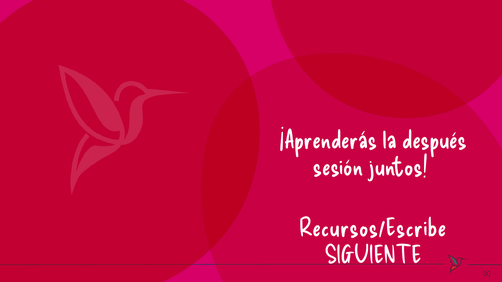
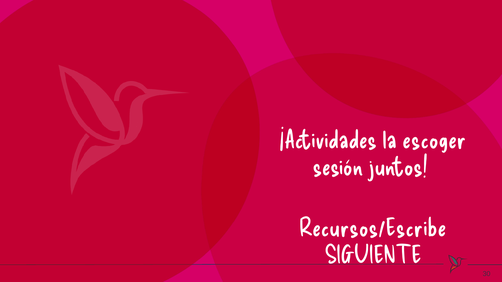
¡Aprenderás: ¡Aprenderás -> ¡Actividades
después: después -> escoger
